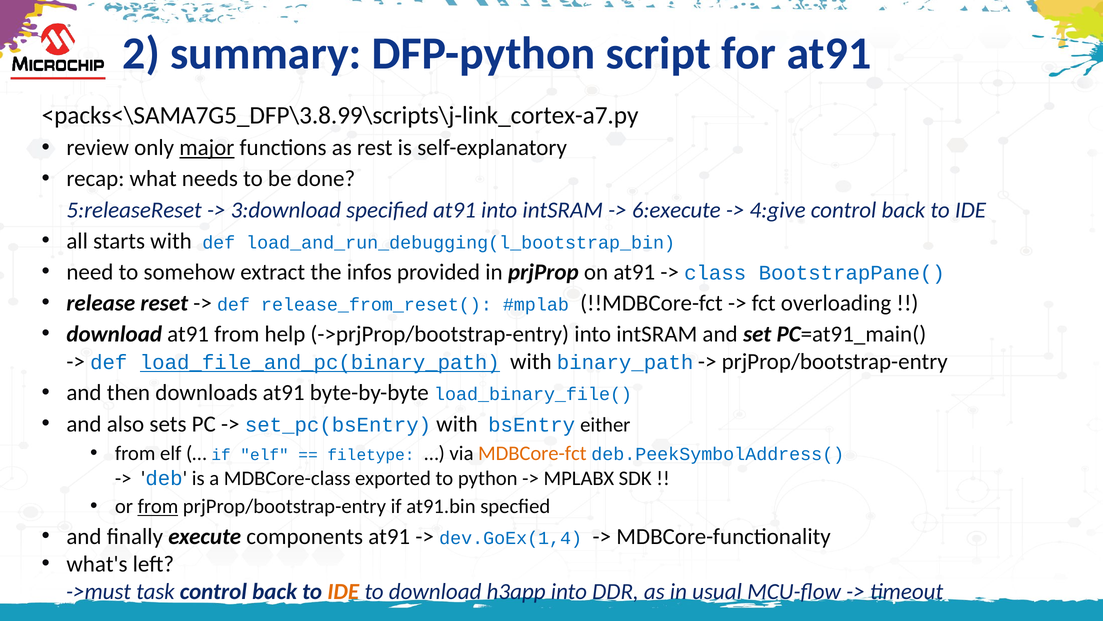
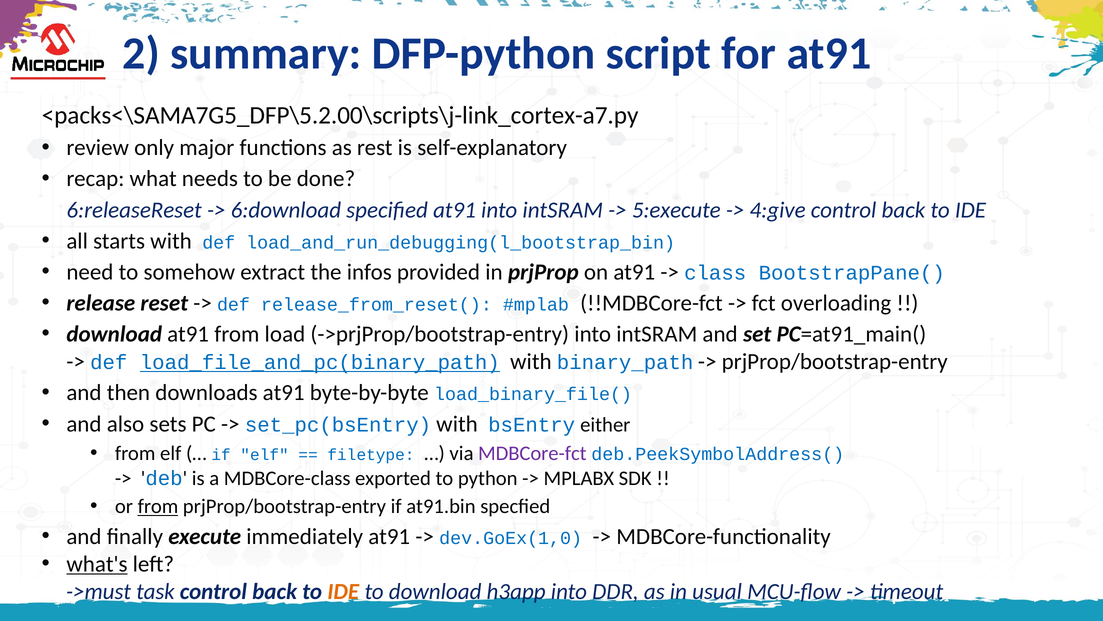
<packs<\SAMA7G5_DFP\3.8.99\scripts\j-link_cortex-a7.py: <packs<\SAMA7G5_DFP\3.8.99\scripts\j-link_cortex-a7.py -> <packs<\SAMA7G5_DFP\5.2.00\scripts\j-link_cortex-a7.py
major underline: present -> none
5:releaseReset: 5:releaseReset -> 6:releaseReset
3:download: 3:download -> 6:download
6:execute: 6:execute -> 5:execute
help: help -> load
MDBCore-fct colour: orange -> purple
components: components -> immediately
dev.GoEx(1,4: dev.GoEx(1,4 -> dev.GoEx(1,0
what's underline: none -> present
